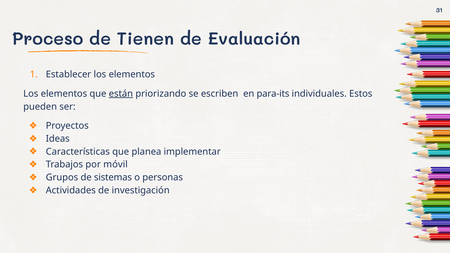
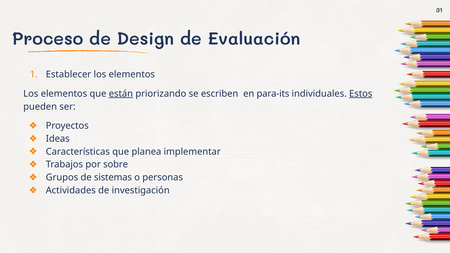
Tienen: Tienen -> Design
Estos underline: none -> present
móvil: móvil -> sobre
